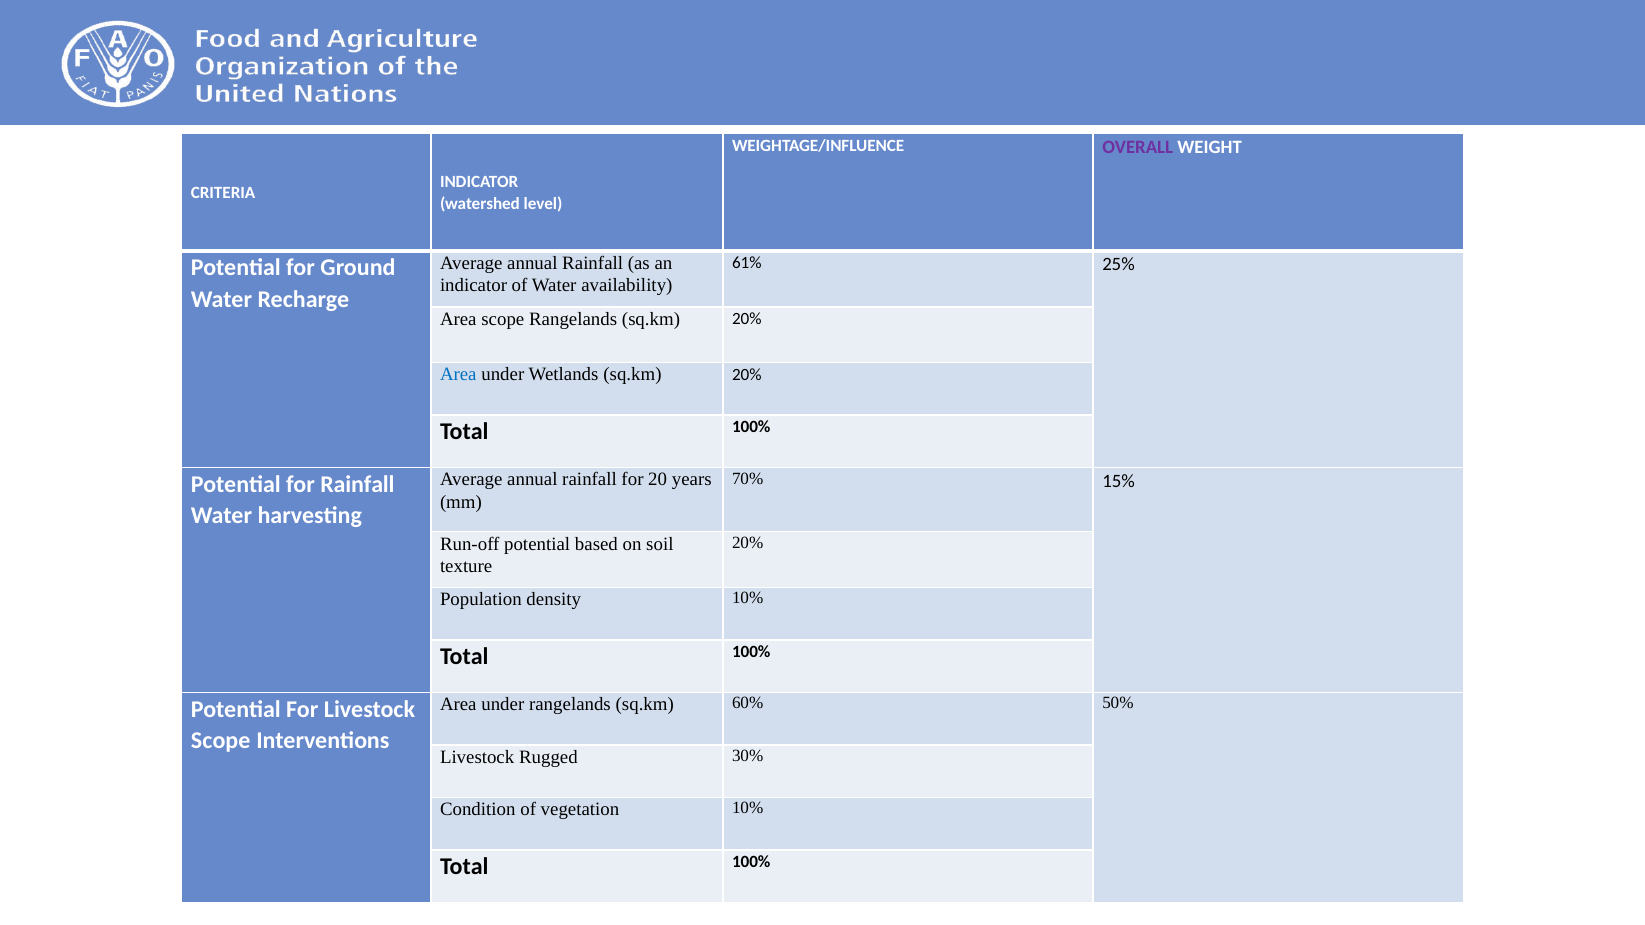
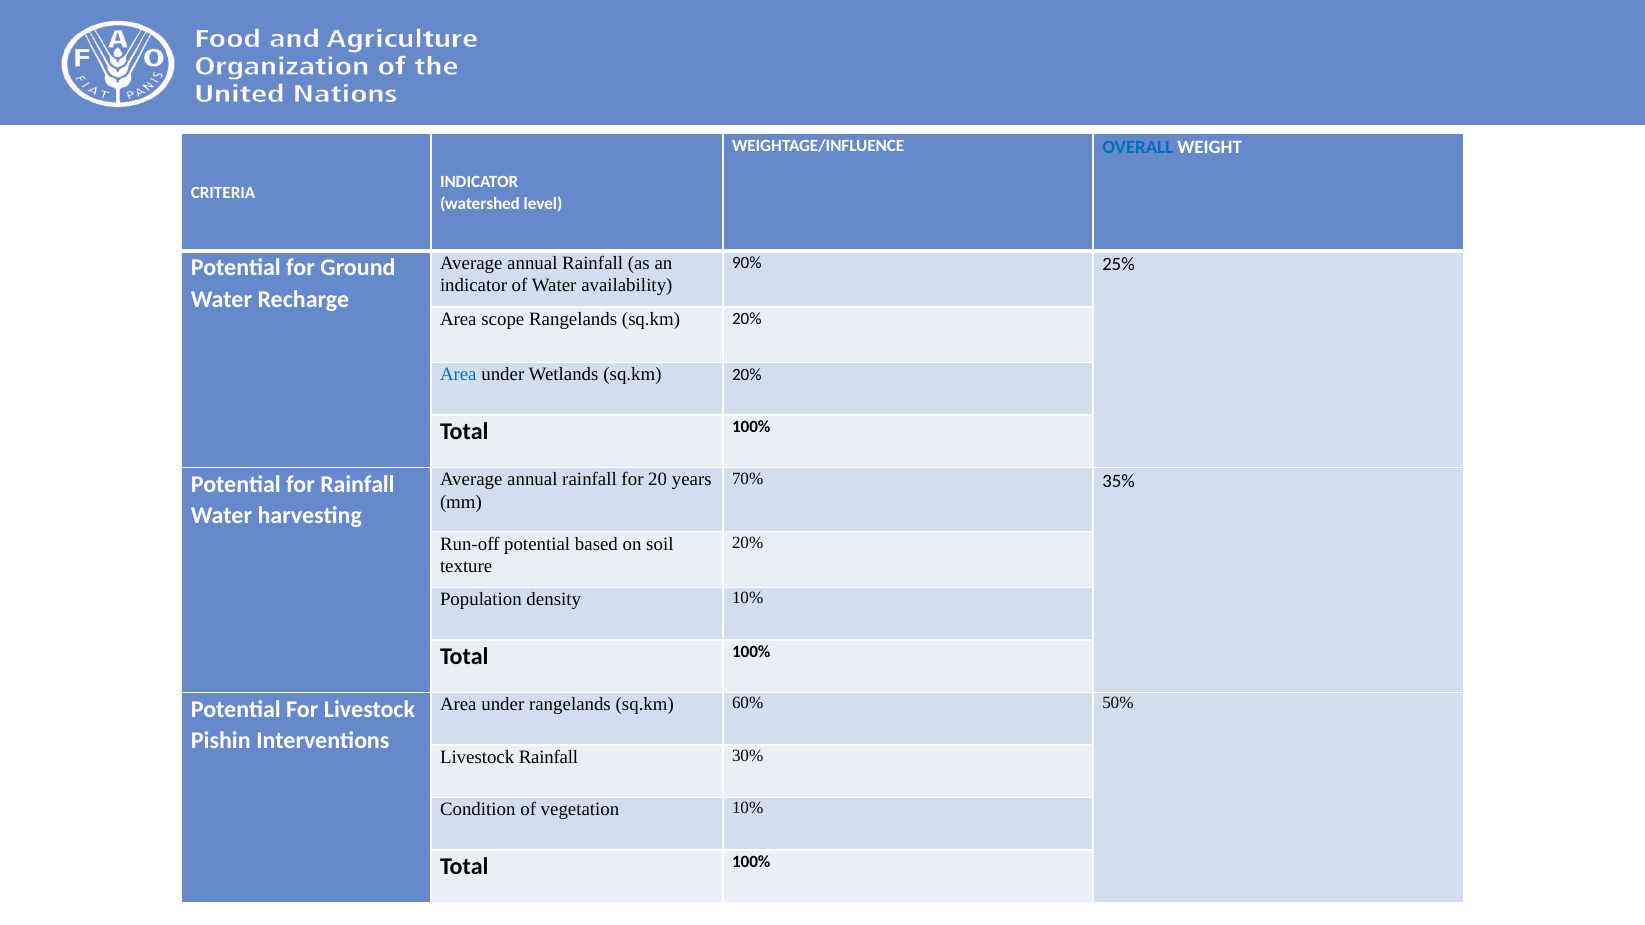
OVERALL colour: purple -> blue
61%: 61% -> 90%
15%: 15% -> 35%
Scope at (221, 741): Scope -> Pishin
Livestock Rugged: Rugged -> Rainfall
